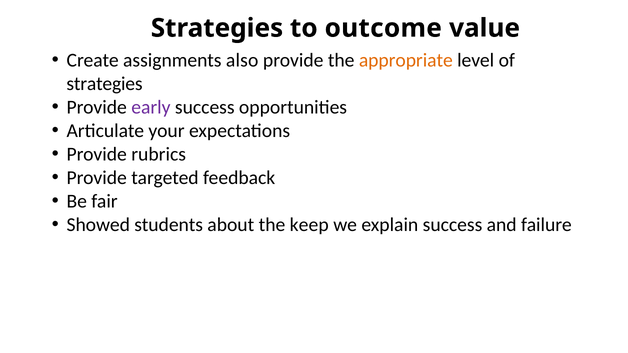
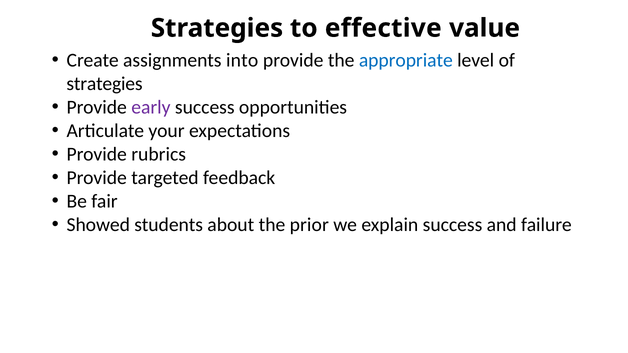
to outcome: outcome -> effective
also: also -> into
appropriate colour: orange -> blue
keep: keep -> prior
